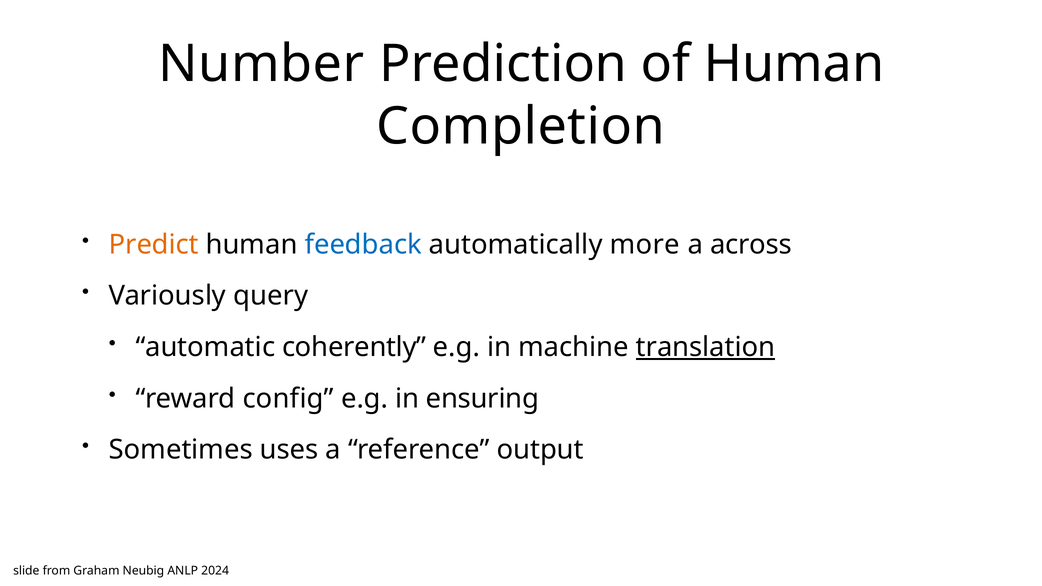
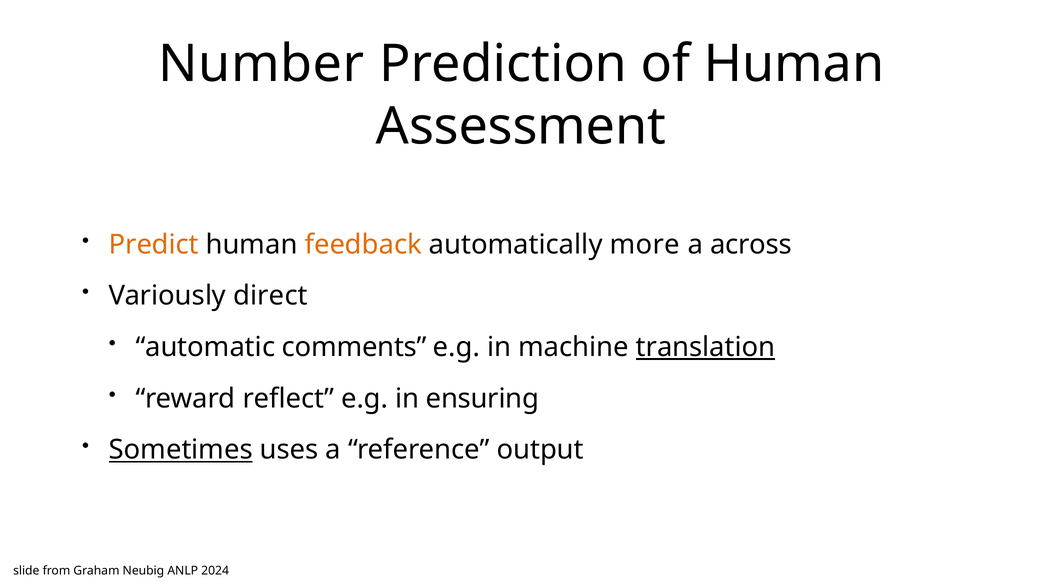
Completion: Completion -> Assessment
feedback colour: blue -> orange
query: query -> direct
coherently: coherently -> comments
config: config -> reflect
Sometimes underline: none -> present
